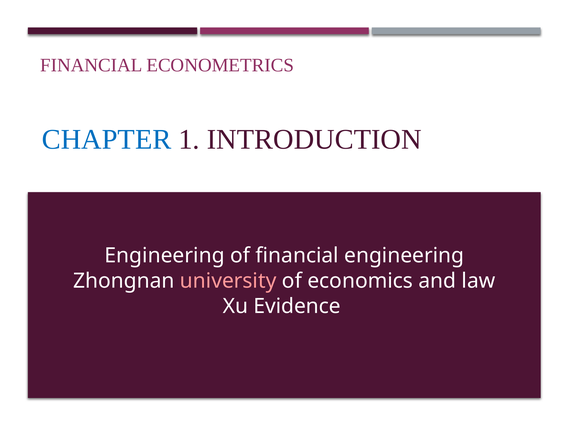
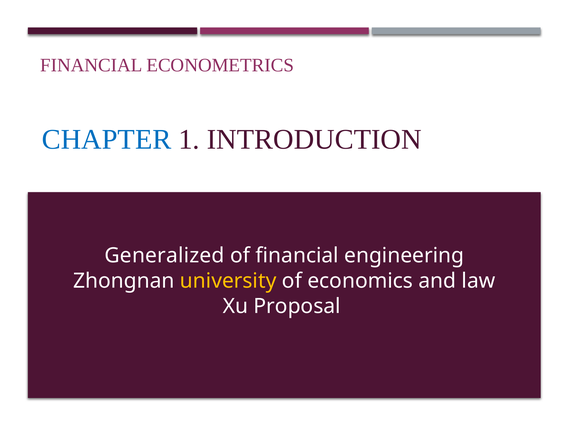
Engineering at (165, 256): Engineering -> Generalized
university colour: pink -> yellow
Evidence: Evidence -> Proposal
